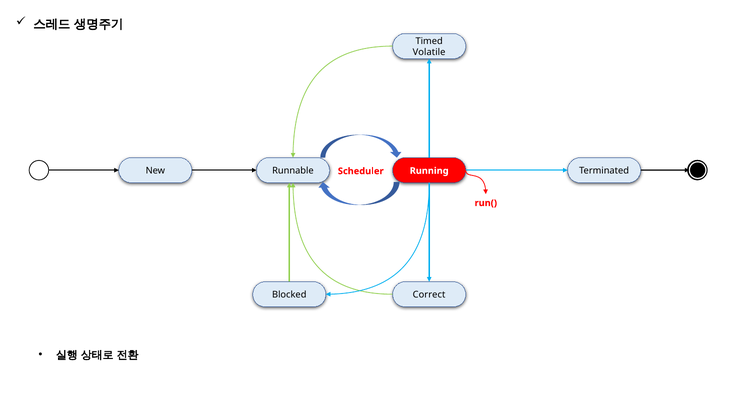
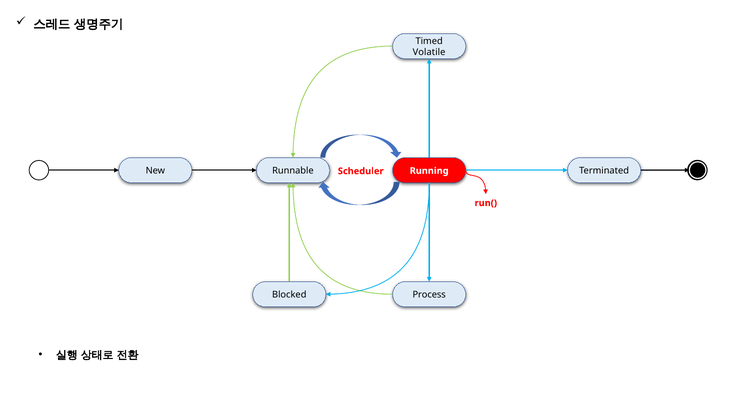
Correct: Correct -> Process
